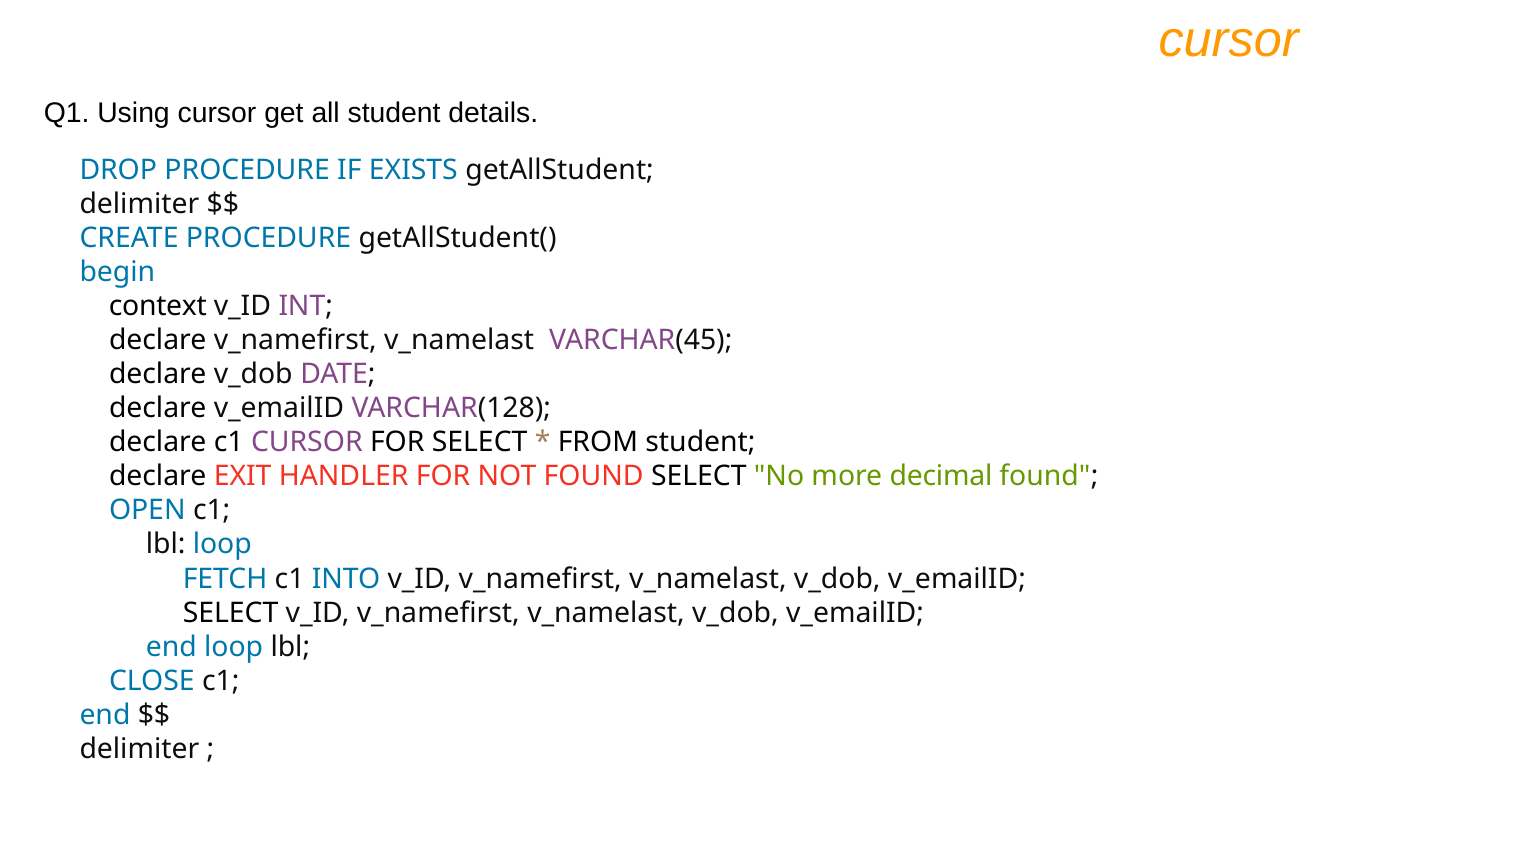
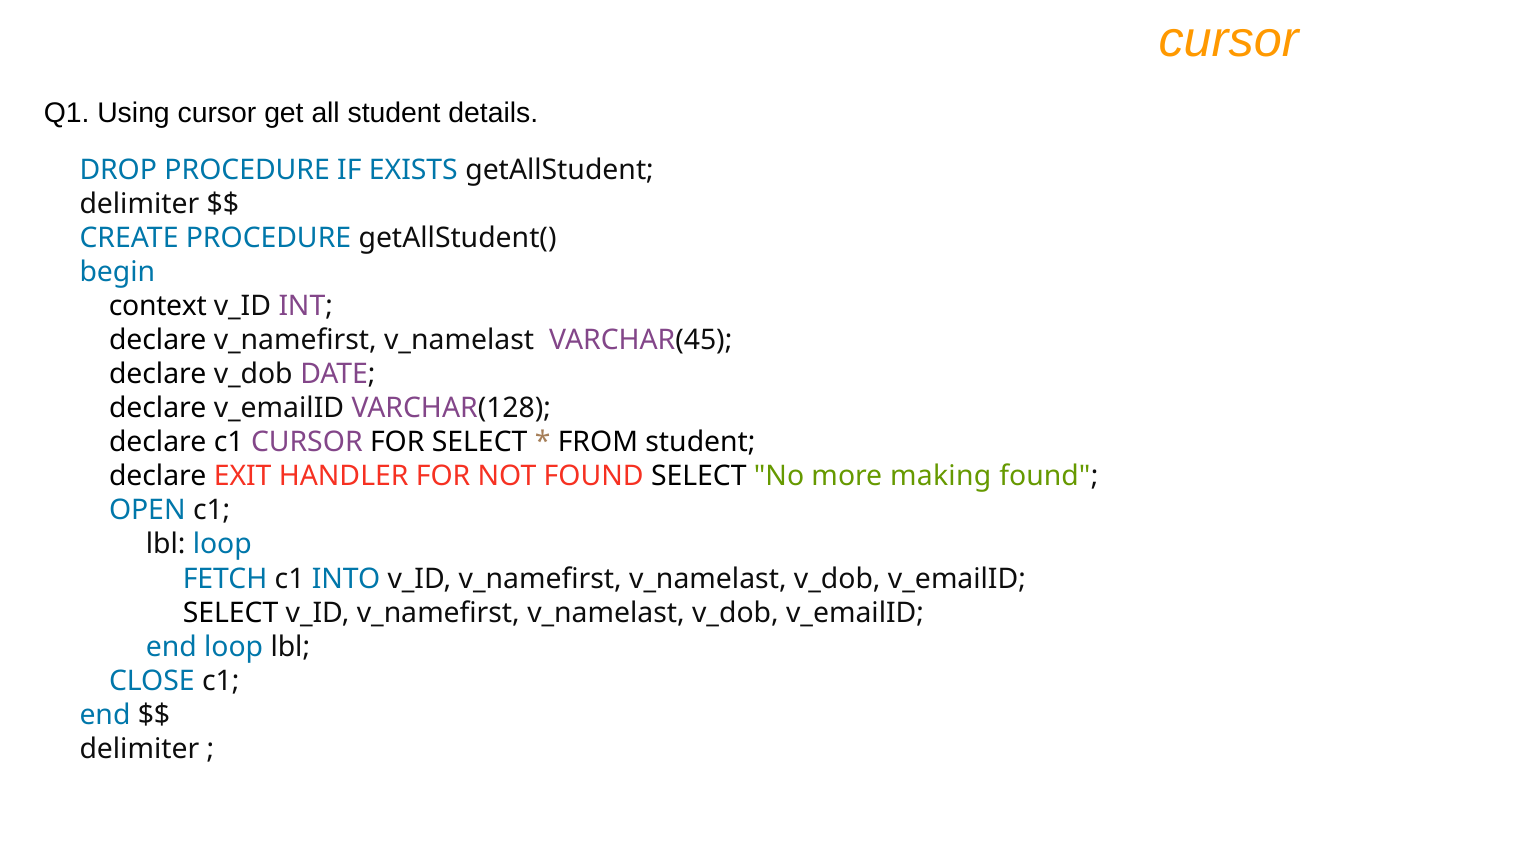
decimal: decimal -> making
